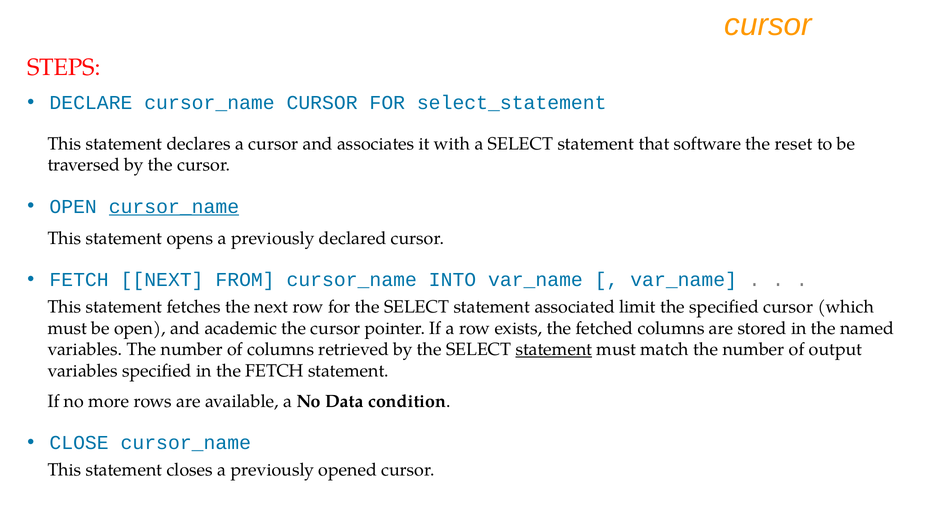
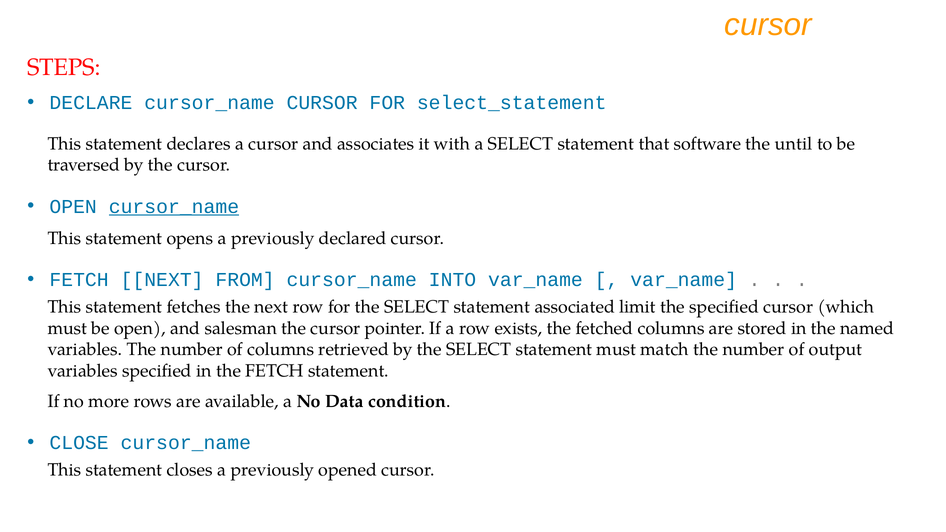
reset: reset -> until
academic: academic -> salesman
statement at (554, 350) underline: present -> none
